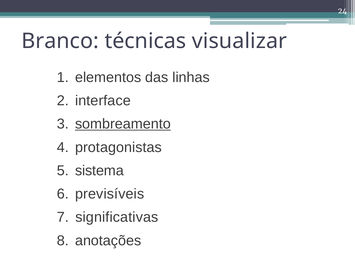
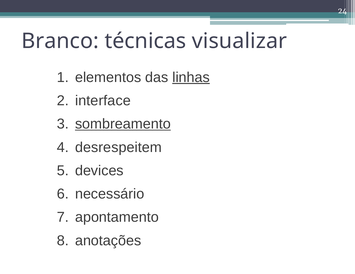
linhas underline: none -> present
protagonistas: protagonistas -> desrespeitem
sistema: sistema -> devices
previsíveis: previsíveis -> necessário
significativas: significativas -> apontamento
